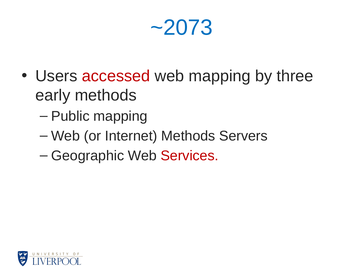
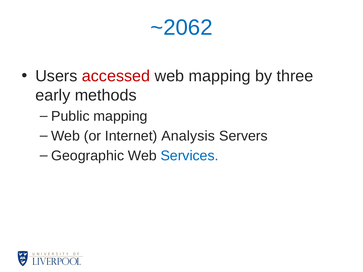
~2073: ~2073 -> ~2062
Internet Methods: Methods -> Analysis
Services colour: red -> blue
